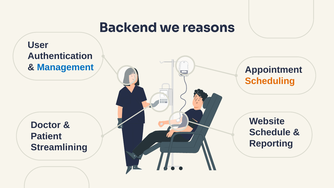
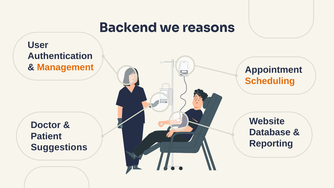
Management colour: blue -> orange
Schedule: Schedule -> Database
Streamlining: Streamlining -> Suggestions
